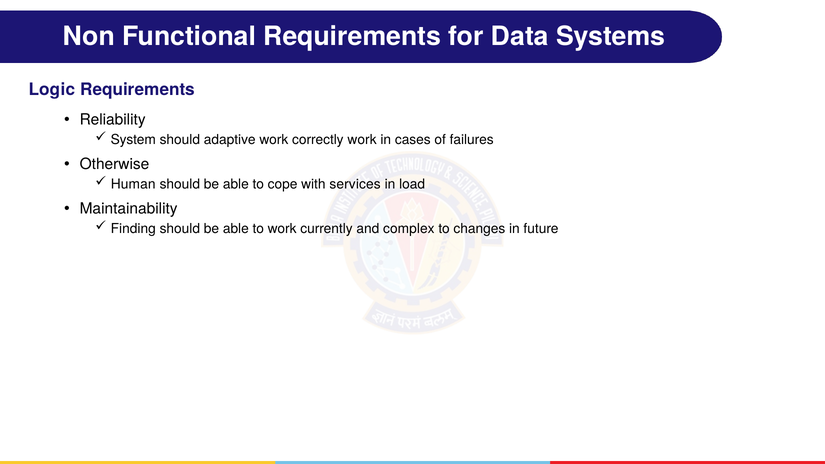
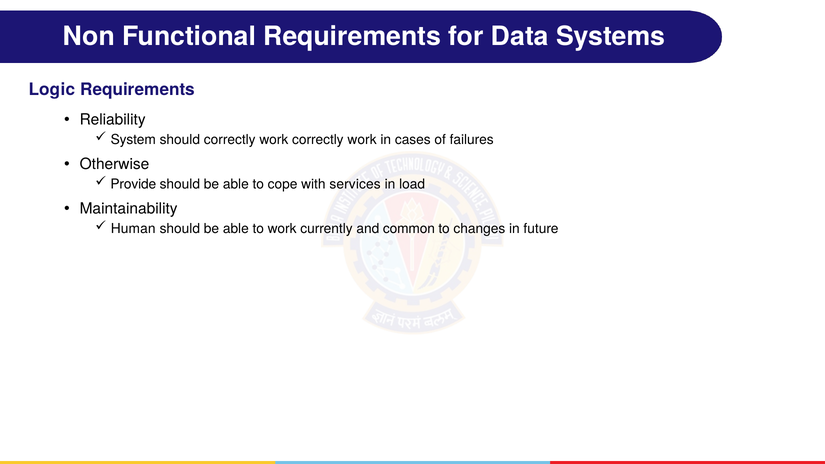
should adaptive: adaptive -> correctly
Human: Human -> Provide
Finding: Finding -> Human
complex: complex -> common
